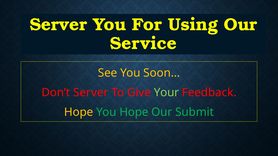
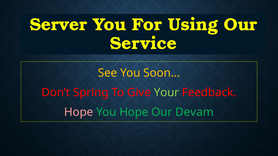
Don’t Server: Server -> Spring
Hope at (79, 112) colour: yellow -> pink
Submit: Submit -> Devam
